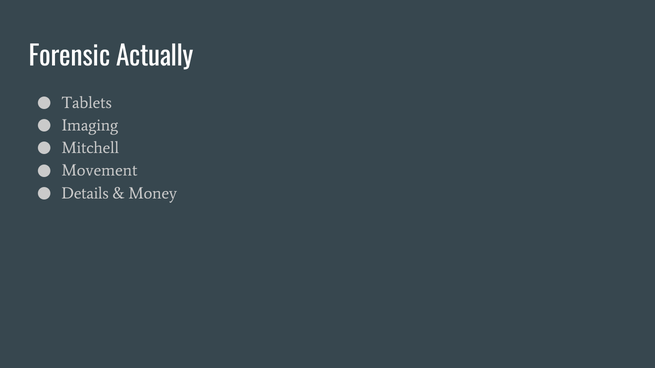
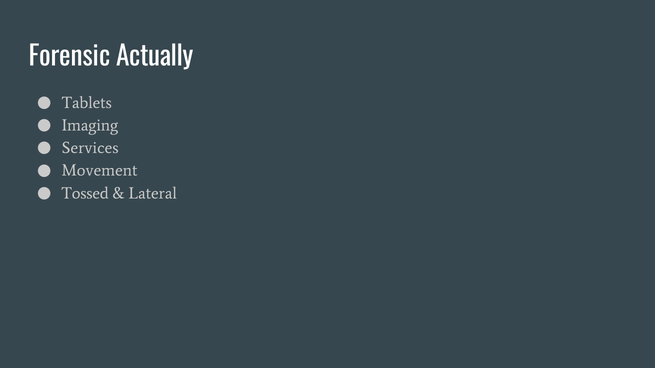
Mitchell: Mitchell -> Services
Details: Details -> Tossed
Money: Money -> Lateral
